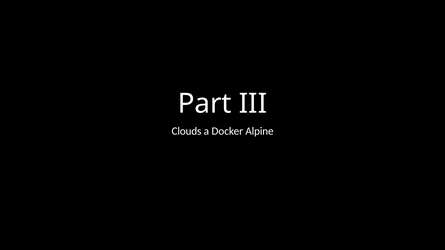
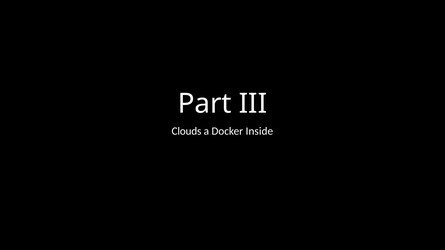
Alpine: Alpine -> Inside
